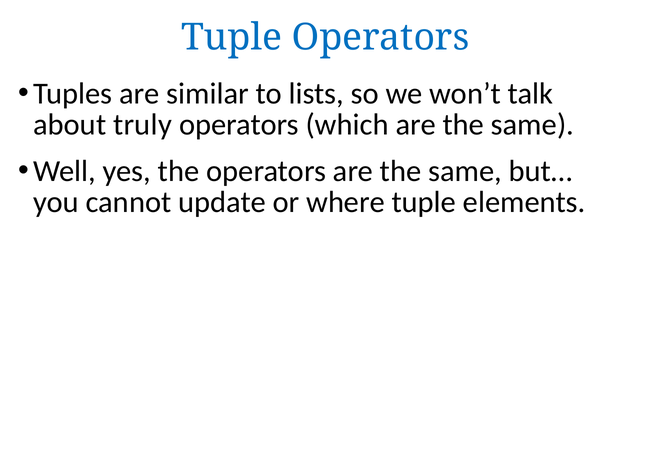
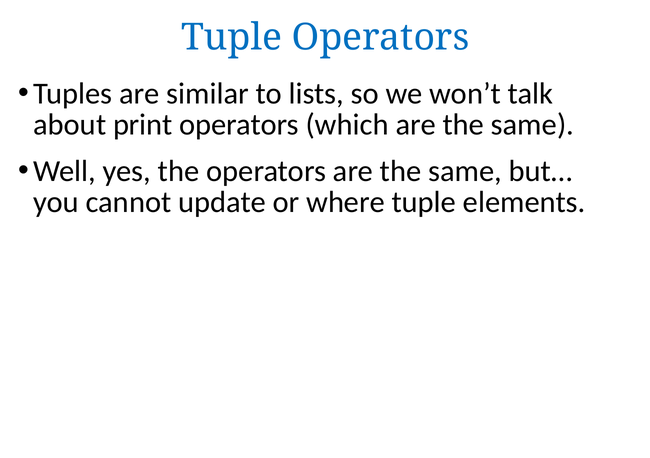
truly: truly -> print
